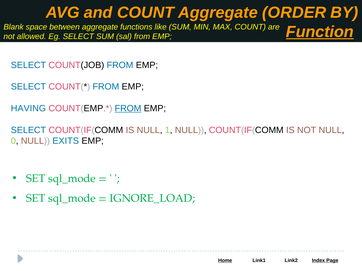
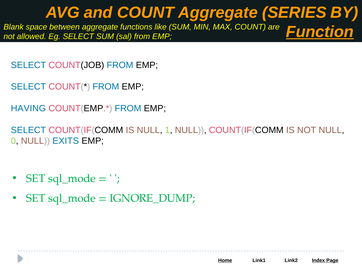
ORDER: ORDER -> SERIES
FROM at (128, 109) underline: present -> none
IGNORE_LOAD: IGNORE_LOAD -> IGNORE_DUMP
